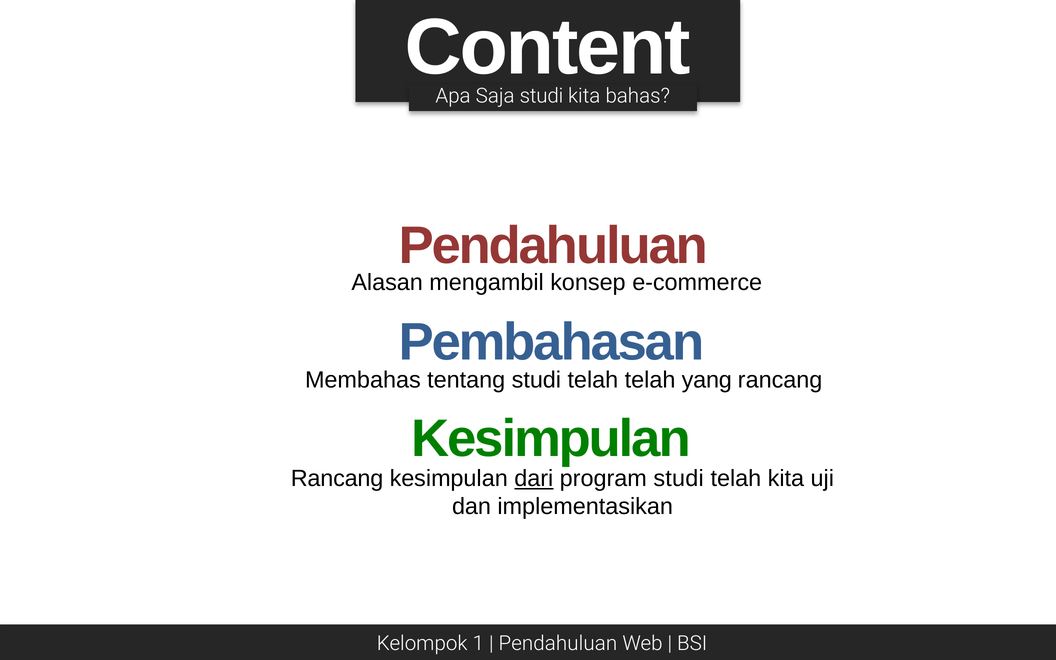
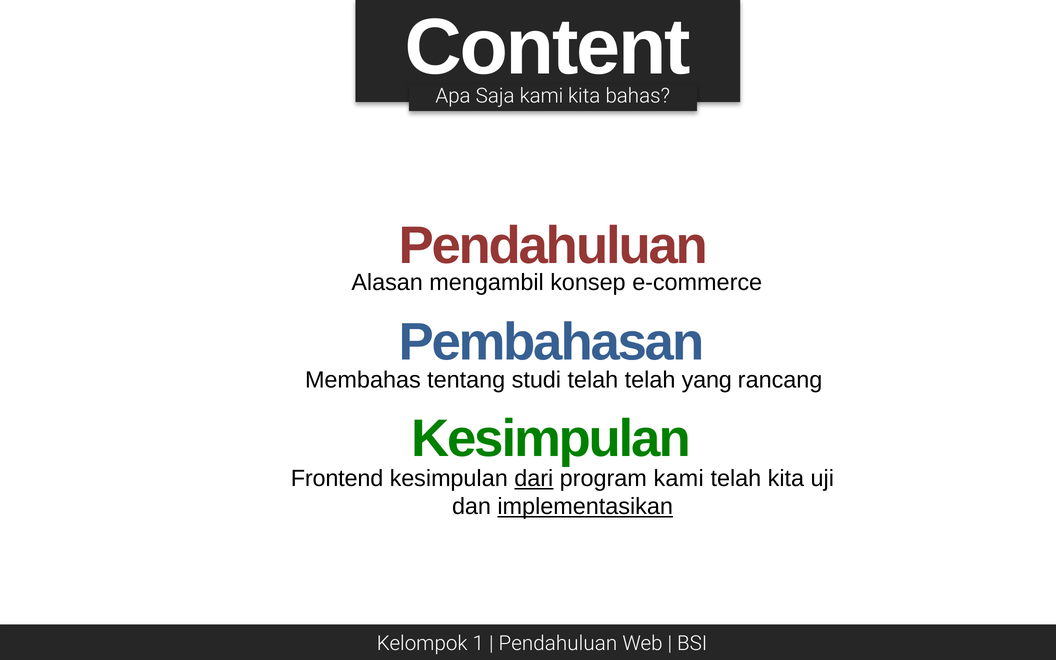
Saja studi: studi -> kami
Rancang at (337, 478): Rancang -> Frontend
program studi: studi -> kami
implementasikan underline: none -> present
